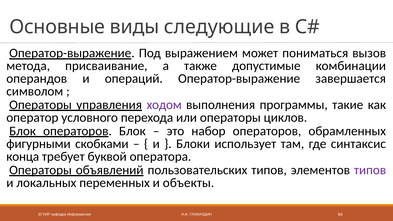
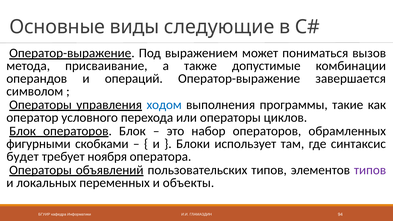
ходом colour: purple -> blue
конца: конца -> будет
буквой: буквой -> ноября
